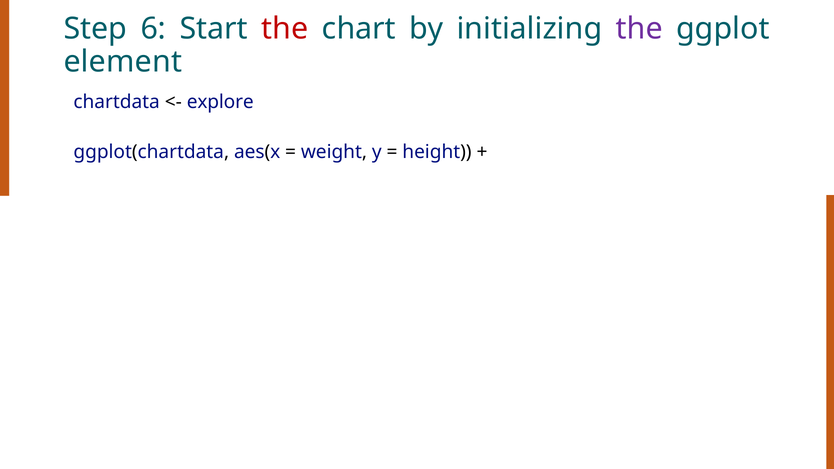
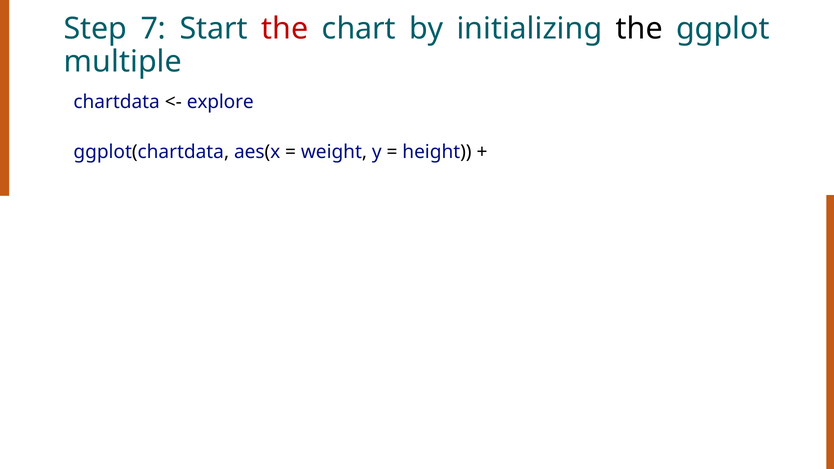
6: 6 -> 7
the at (639, 29) colour: purple -> black
element: element -> multiple
